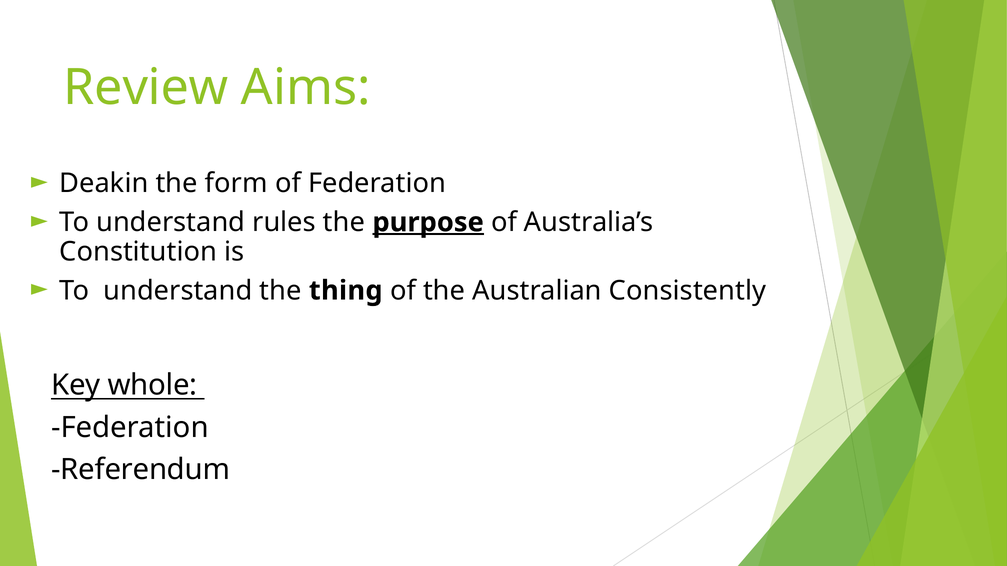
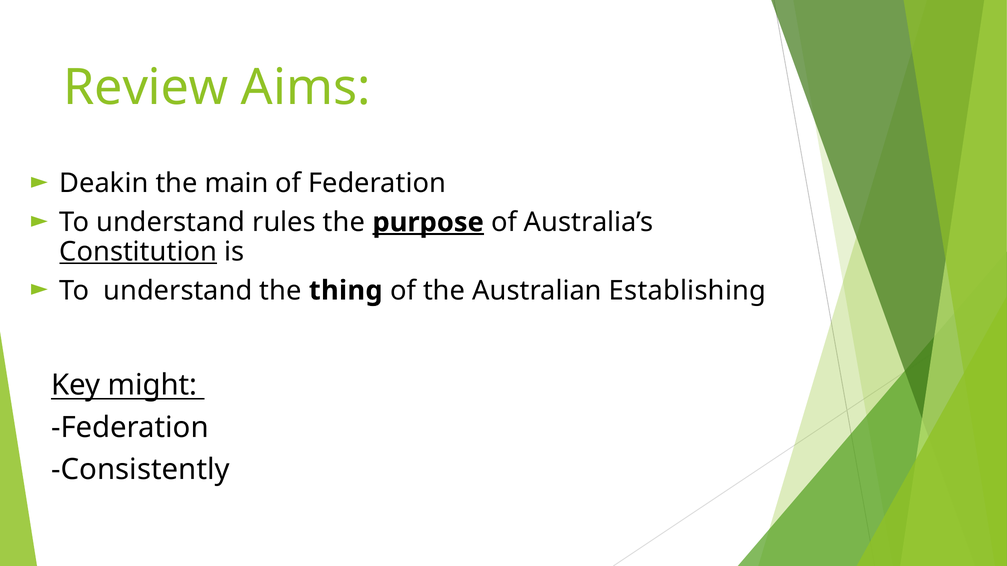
form: form -> main
Constitution underline: none -> present
Consistently: Consistently -> Establishing
whole: whole -> might
Referendum: Referendum -> Consistently
